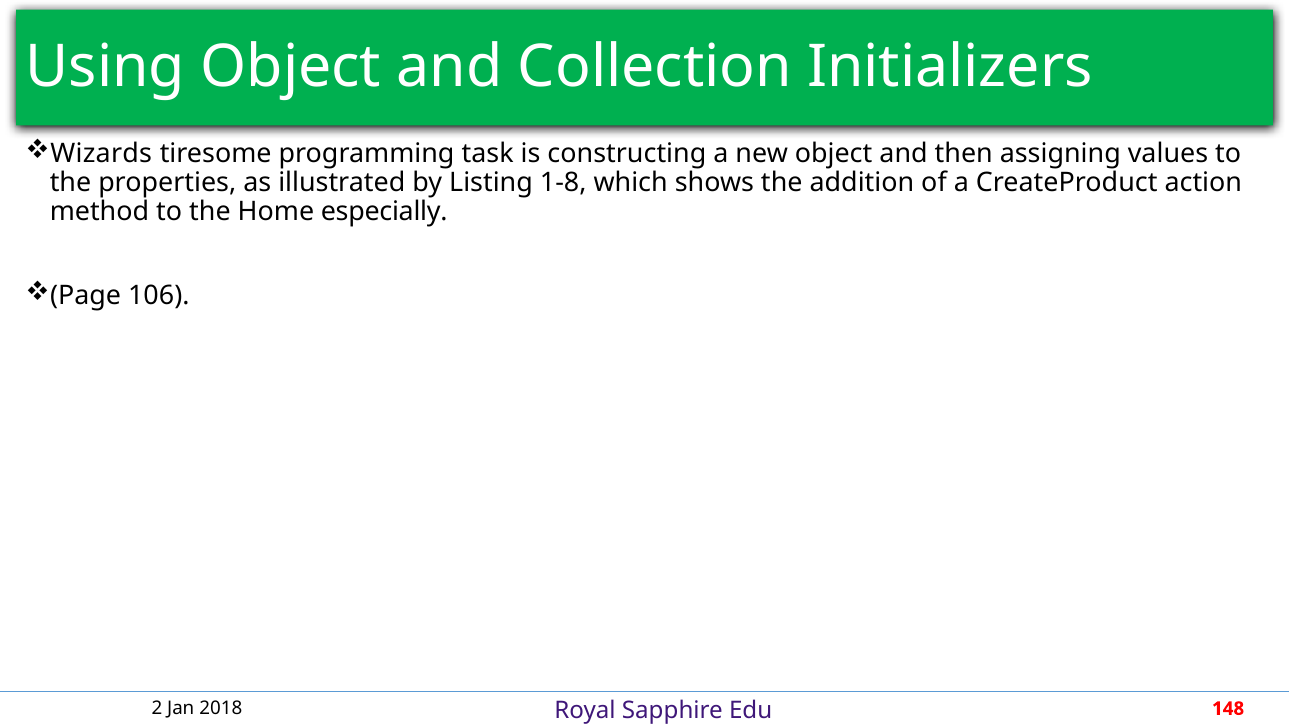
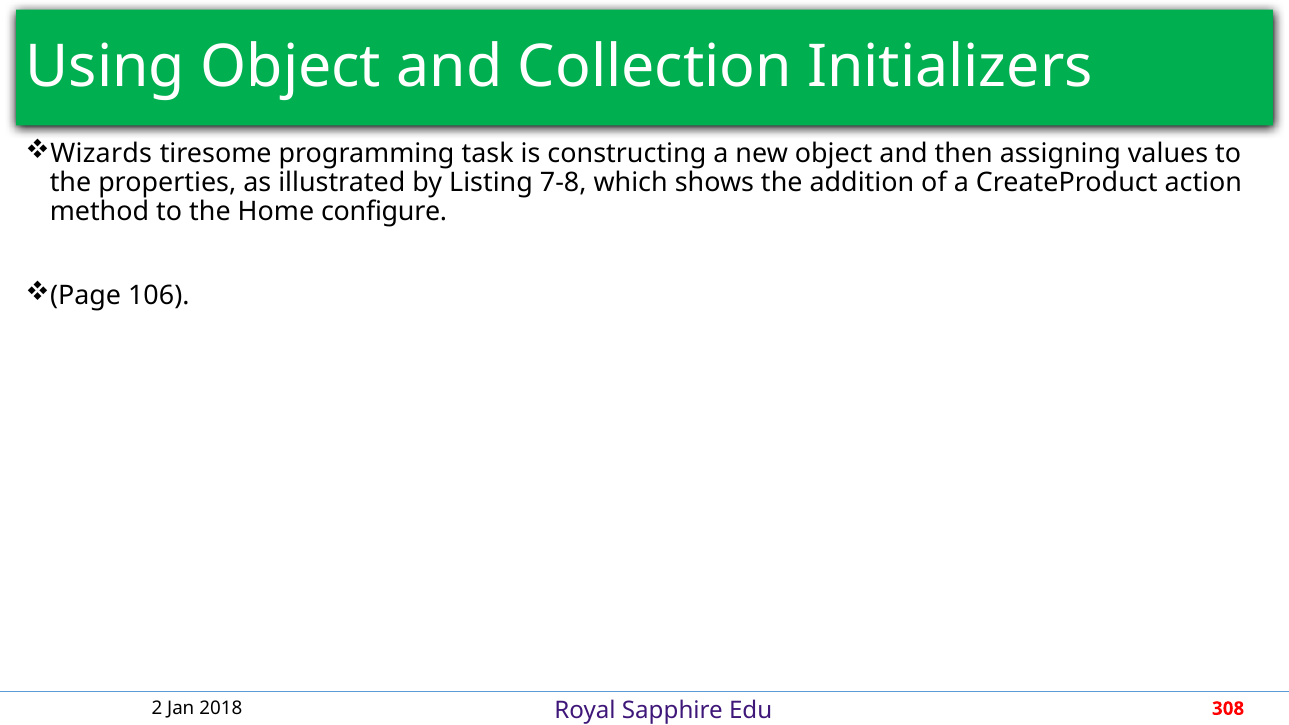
1-8: 1-8 -> 7-8
especially: especially -> configure
148: 148 -> 308
